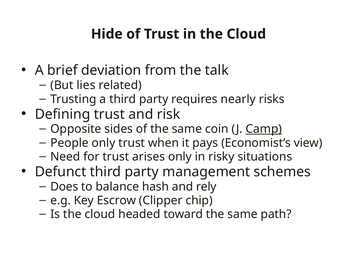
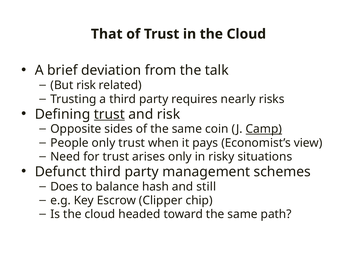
Hide: Hide -> That
But lies: lies -> risk
trust at (109, 114) underline: none -> present
rely: rely -> still
